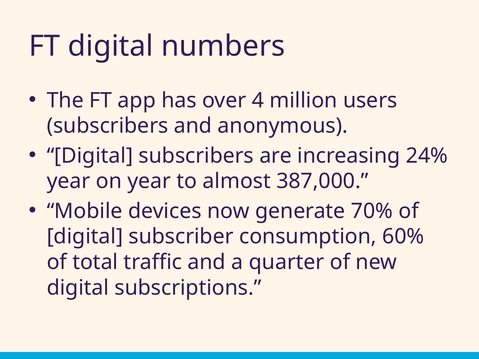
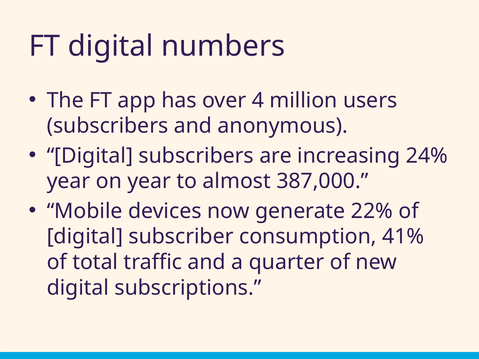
70%: 70% -> 22%
60%: 60% -> 41%
